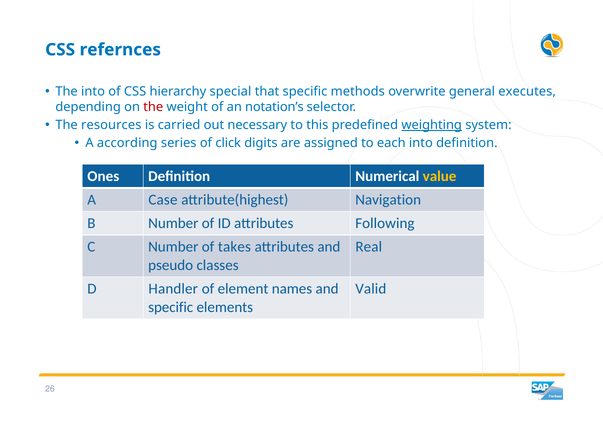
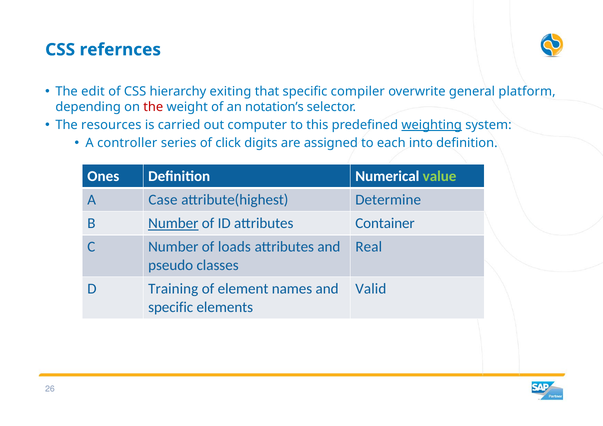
The into: into -> edit
special: special -> exiting
methods: methods -> compiler
executes: executes -> platform
necessary: necessary -> computer
according: according -> controller
value colour: yellow -> light green
Navigation: Navigation -> Determine
Number at (173, 224) underline: none -> present
Following: Following -> Container
takes: takes -> loads
Handler: Handler -> Training
